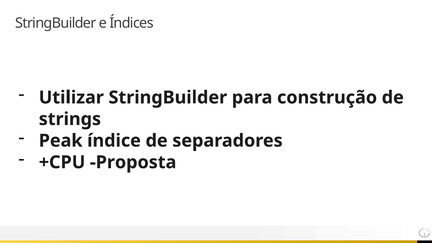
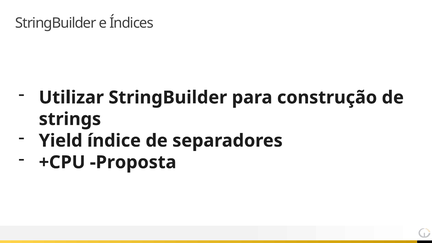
Peak: Peak -> Yield
